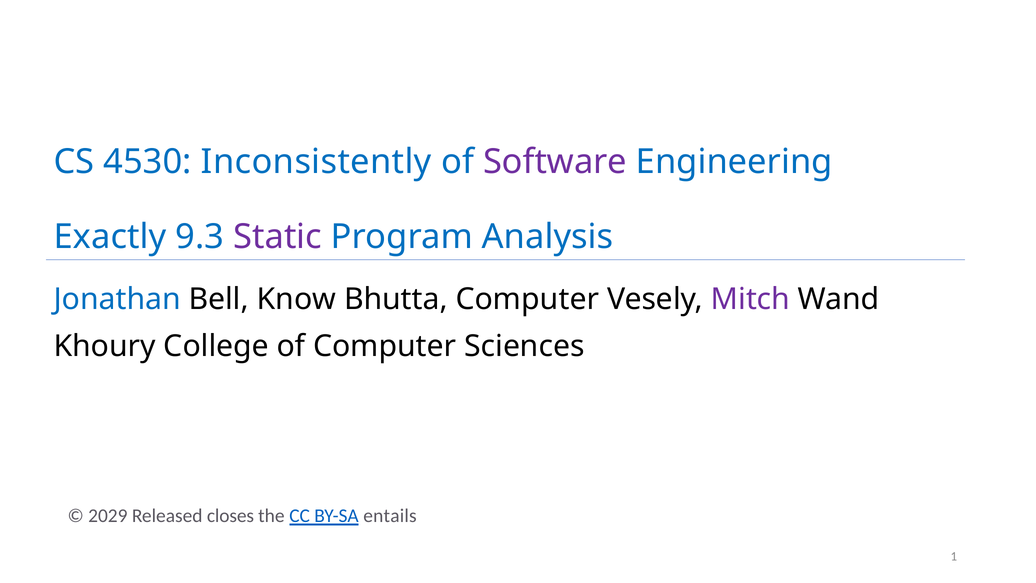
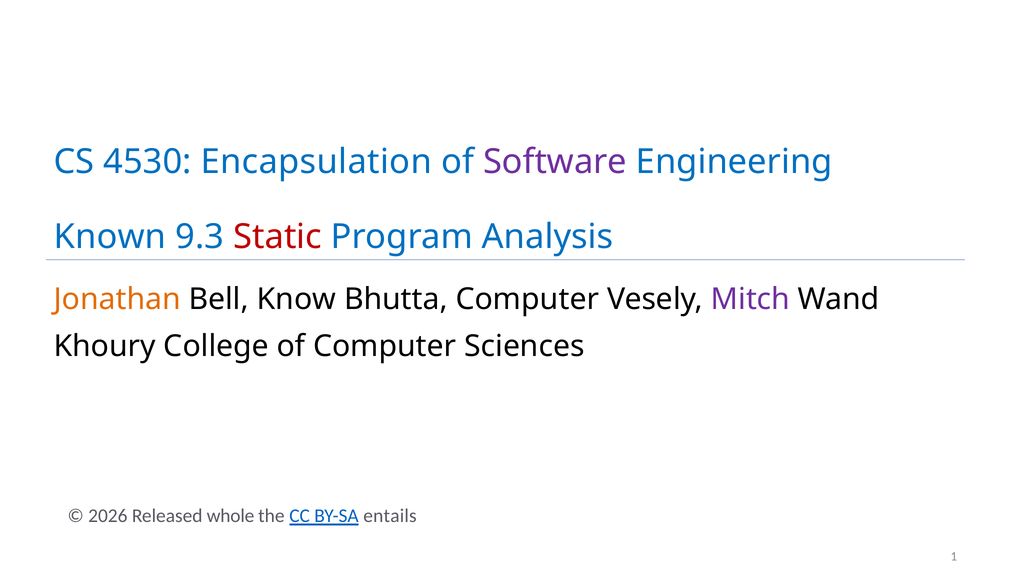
Inconsistently: Inconsistently -> Encapsulation
Exactly: Exactly -> Known
Static colour: purple -> red
Jonathan colour: blue -> orange
2029: 2029 -> 2026
closes: closes -> whole
